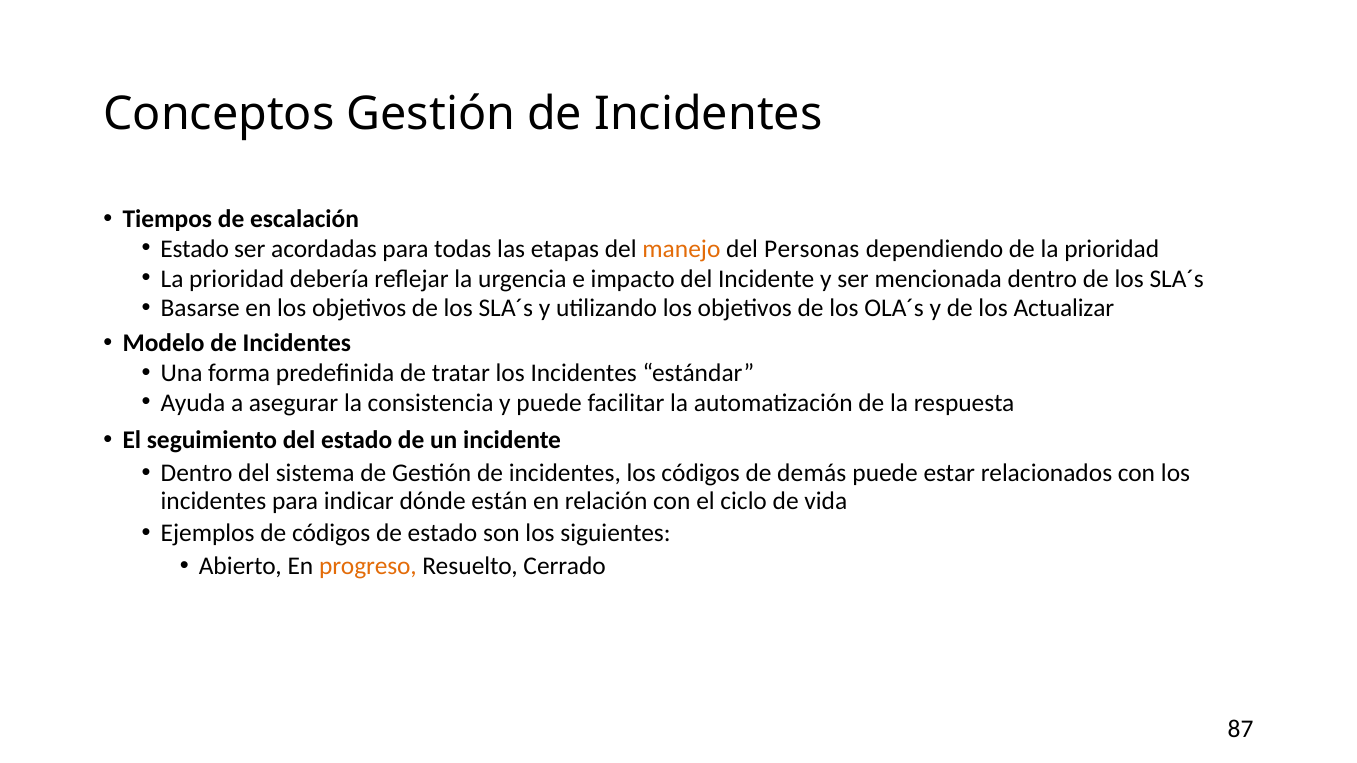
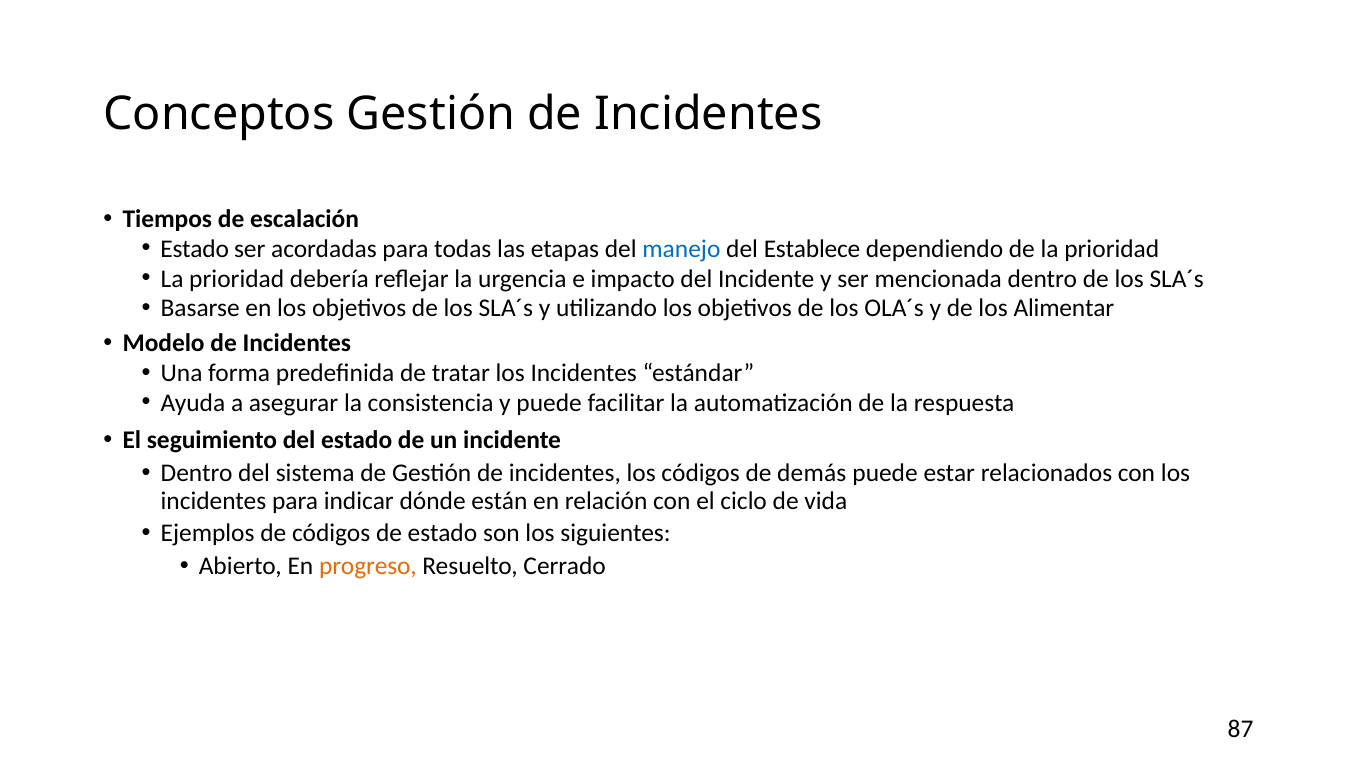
manejo colour: orange -> blue
Personas: Personas -> Establece
Actualizar: Actualizar -> Alimentar
